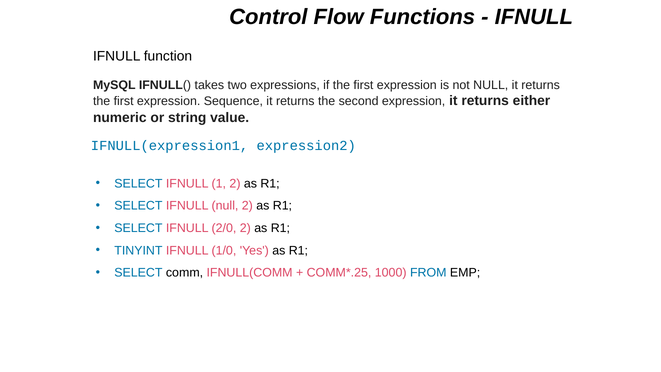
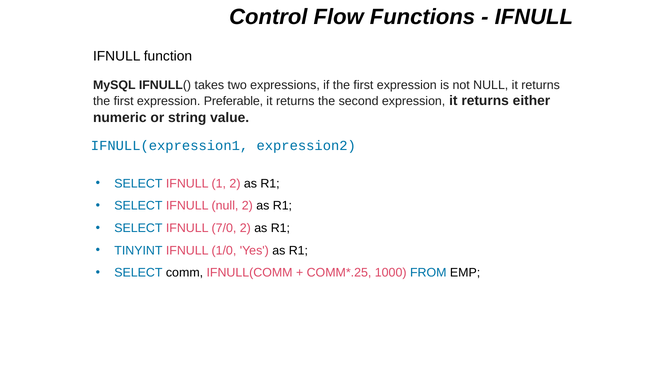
Sequence: Sequence -> Preferable
2/0: 2/0 -> 7/0
